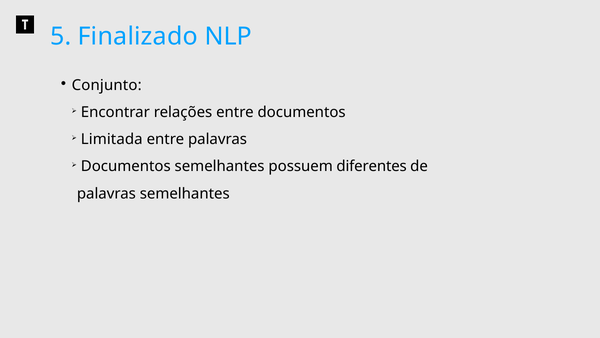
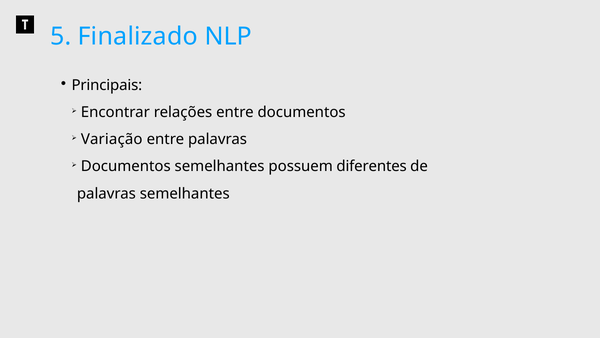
Conjunto: Conjunto -> Principais
Limitada: Limitada -> Variação
